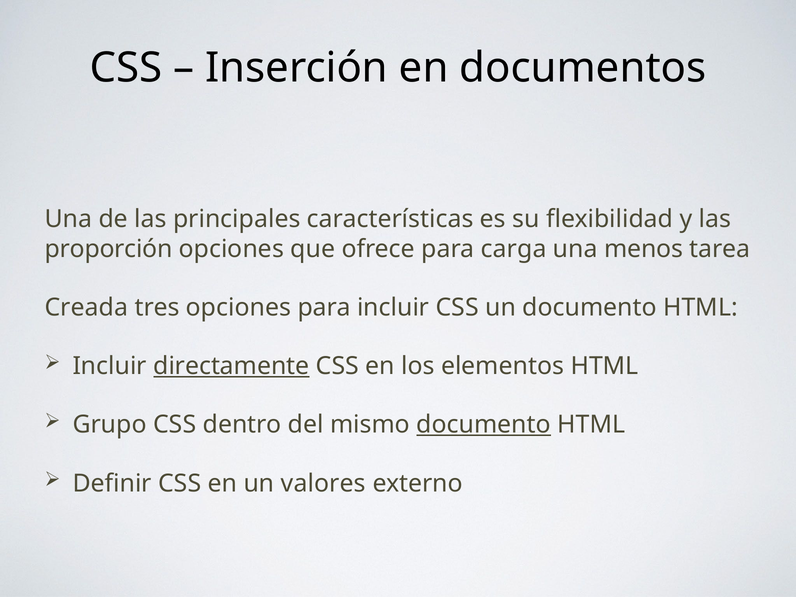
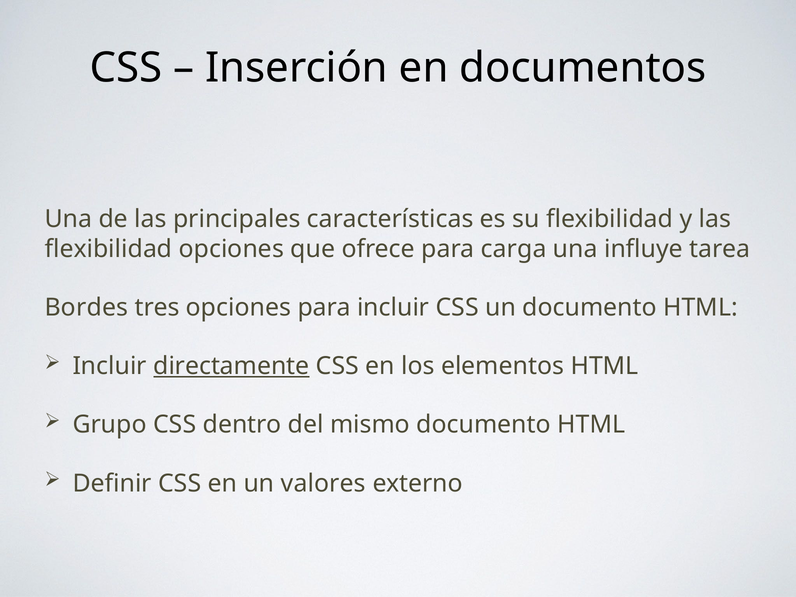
proporción at (109, 249): proporción -> flexibilidad
menos: menos -> influye
Creada: Creada -> Bordes
documento at (484, 425) underline: present -> none
